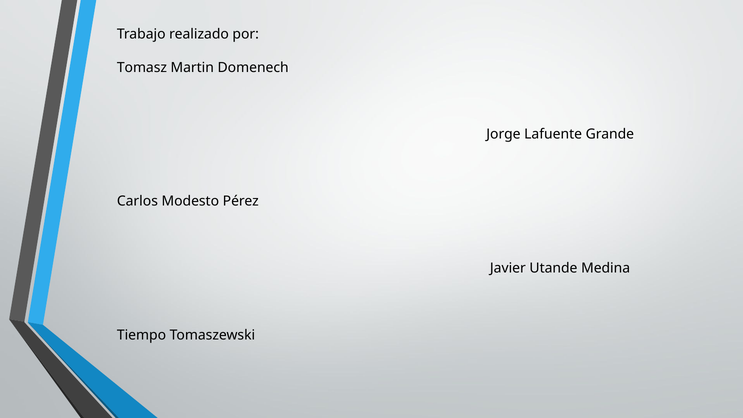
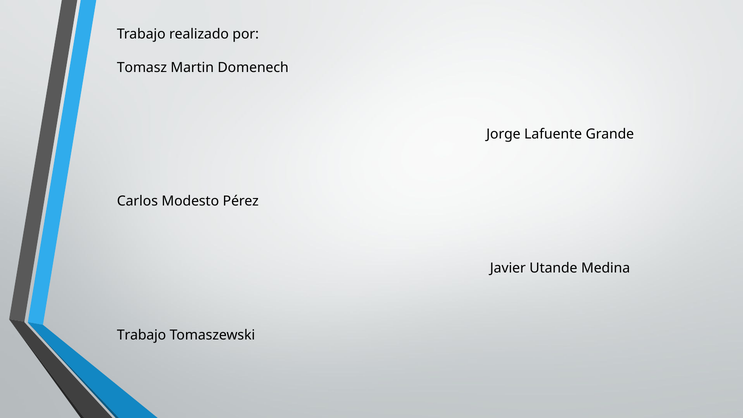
Tiempo at (141, 335): Tiempo -> Trabajo
